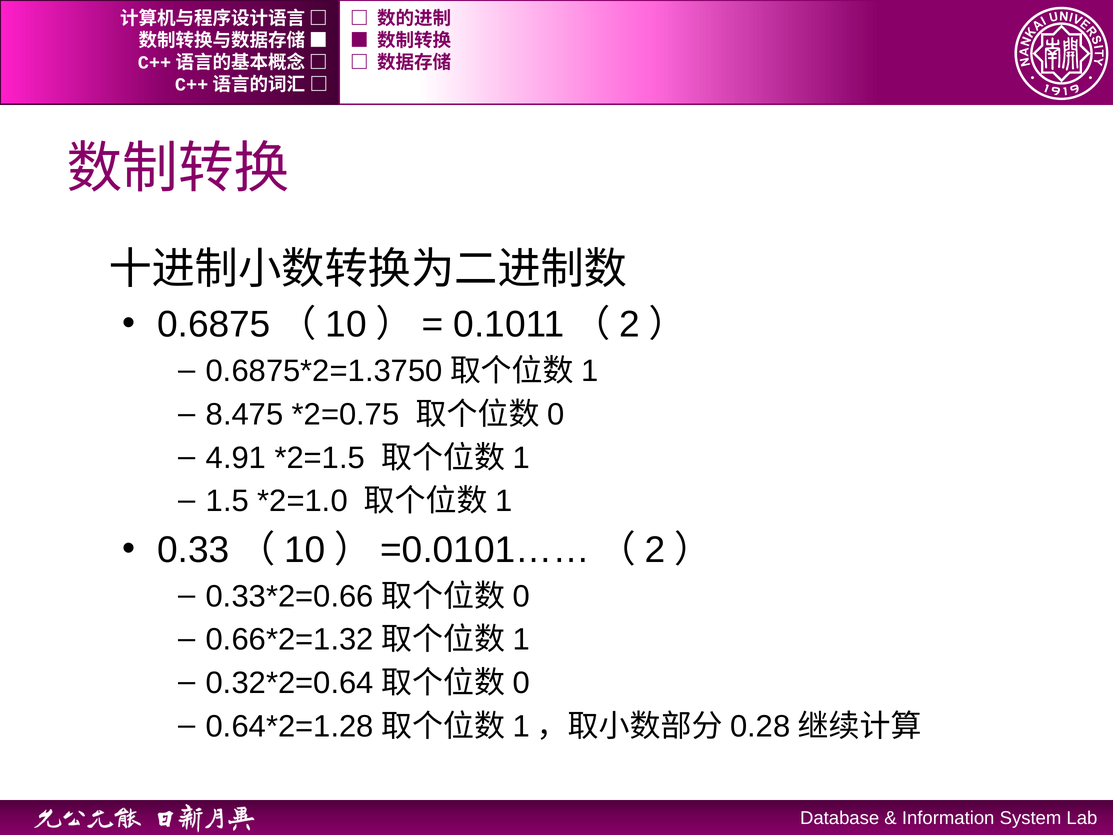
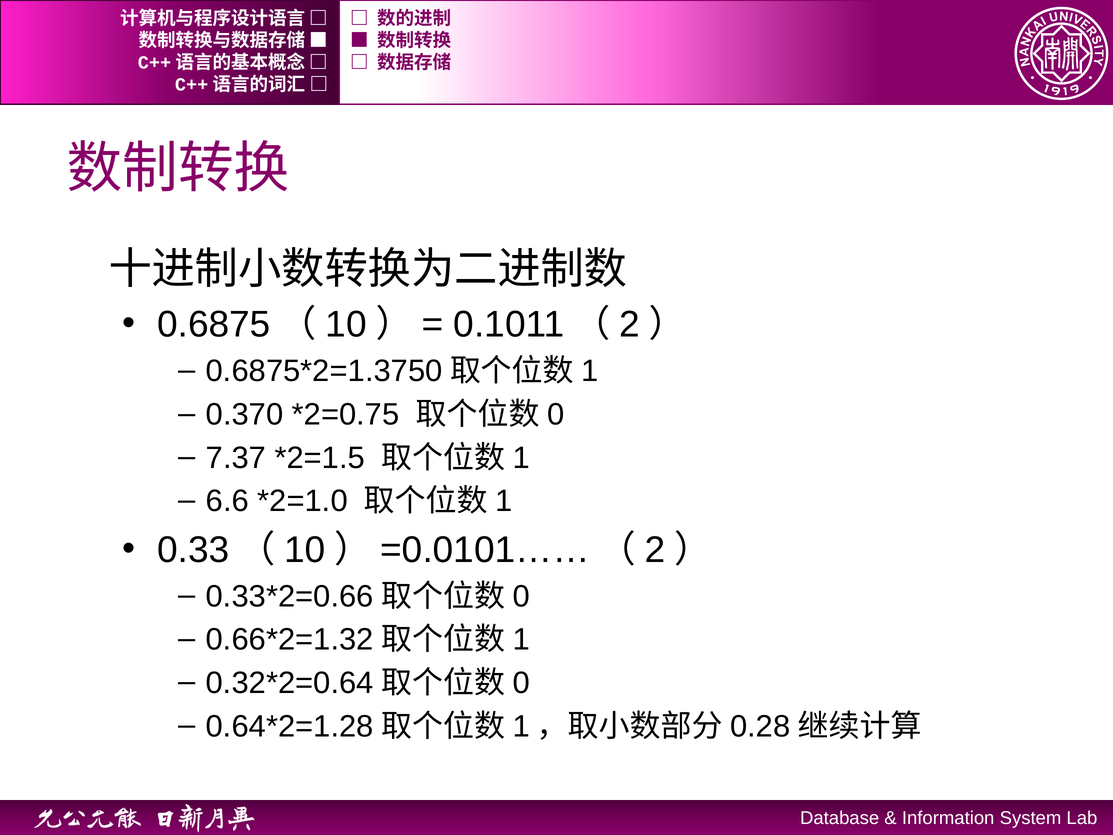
8.475: 8.475 -> 0.370
4.91: 4.91 -> 7.37
1.5: 1.5 -> 6.6
